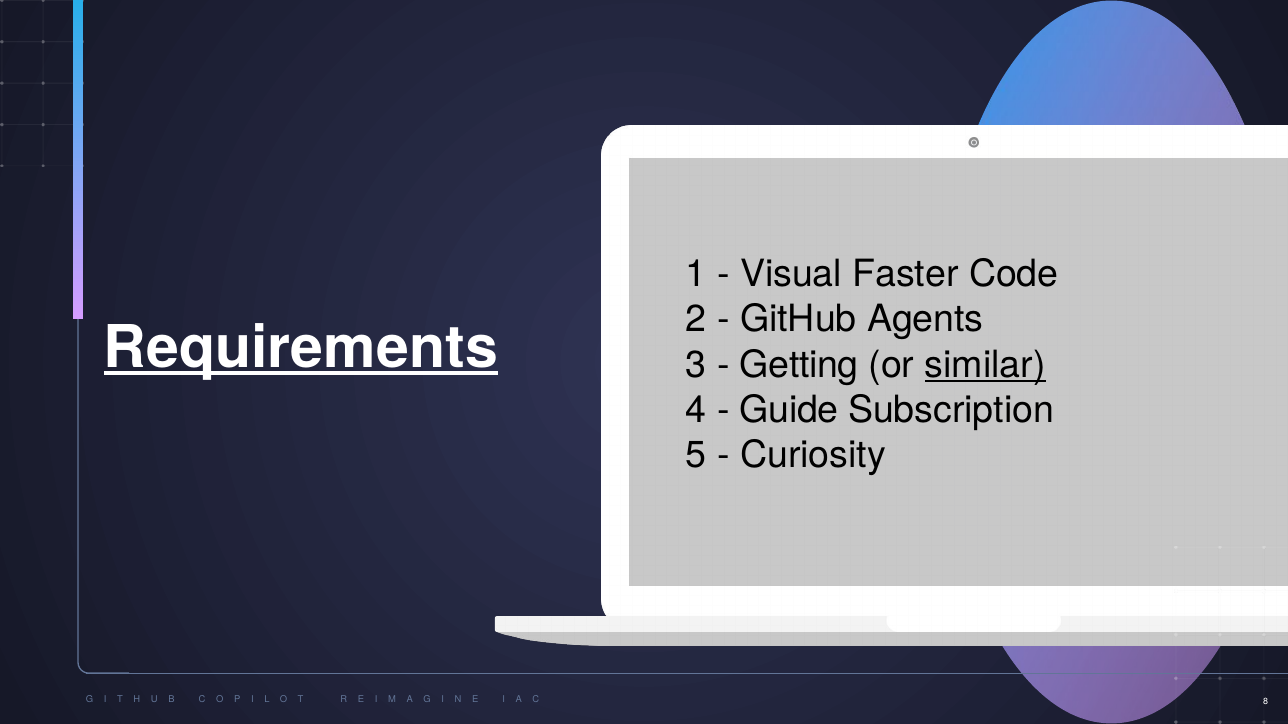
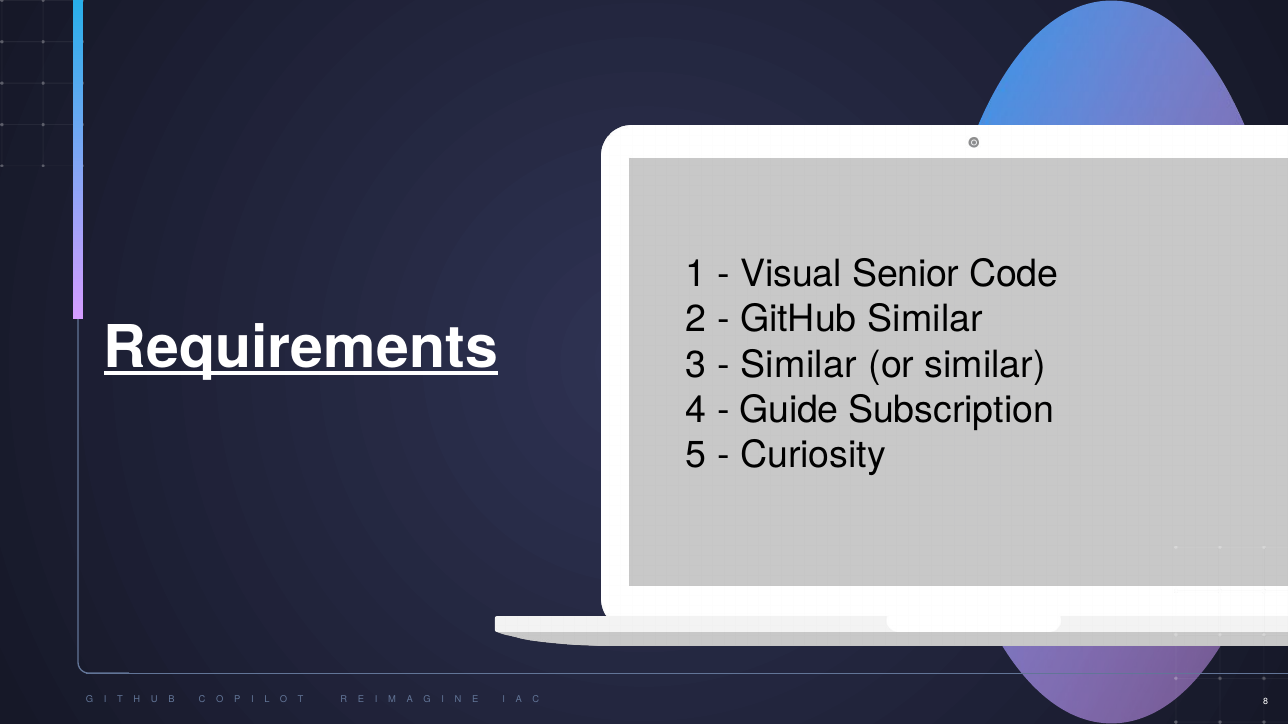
Faster: Faster -> Senior
GitHub Agents: Agents -> Similar
Getting at (799, 365): Getting -> Similar
similar at (985, 365) underline: present -> none
